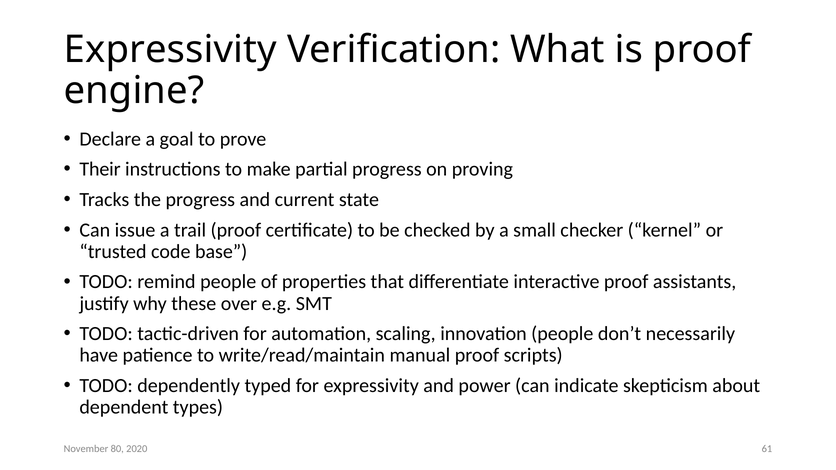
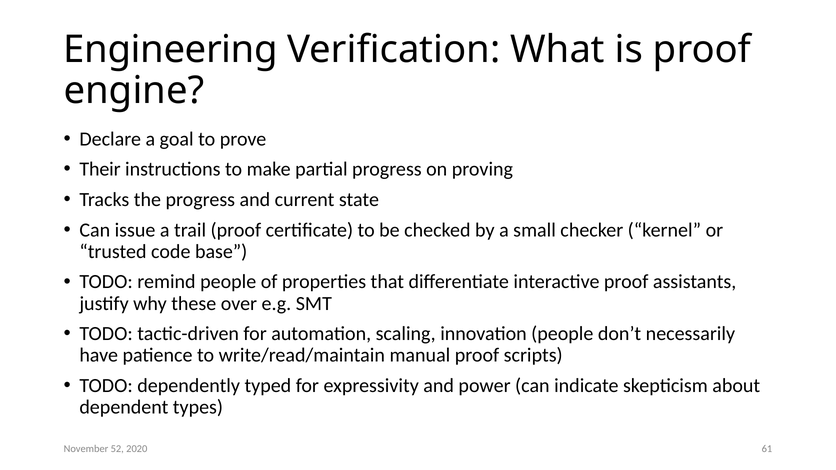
Expressivity at (170, 50): Expressivity -> Engineering
80: 80 -> 52
